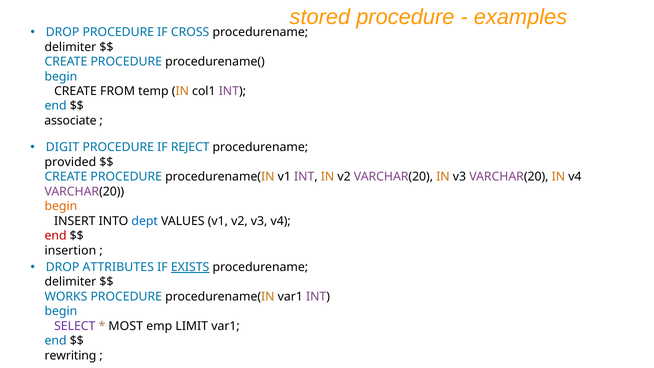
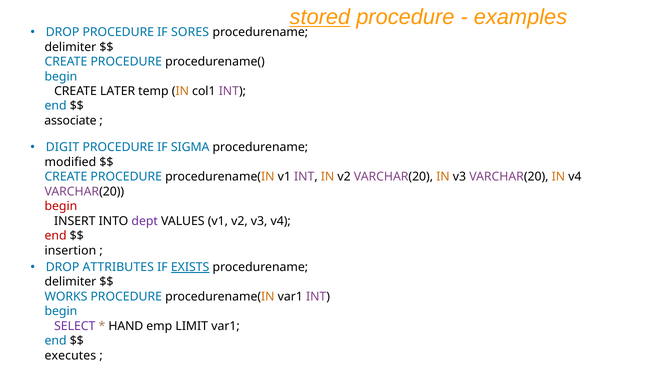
stored underline: none -> present
CROSS: CROSS -> SORES
FROM: FROM -> LATER
REJECT: REJECT -> SIGMA
provided: provided -> modified
begin at (61, 206) colour: orange -> red
dept colour: blue -> purple
MOST: MOST -> HAND
rewriting: rewriting -> executes
